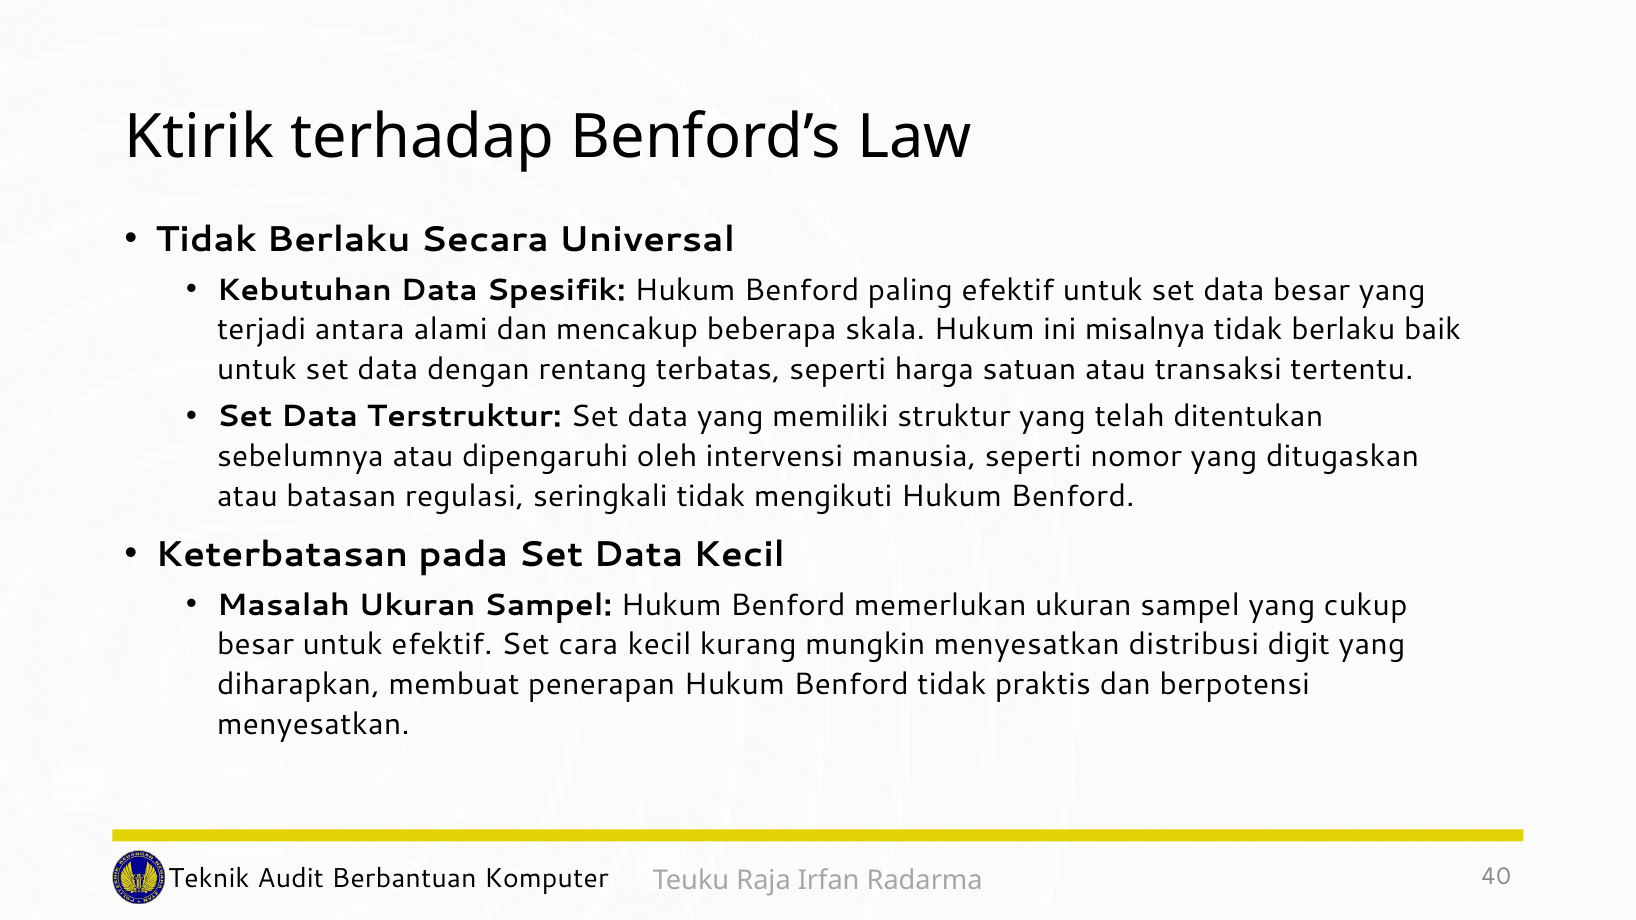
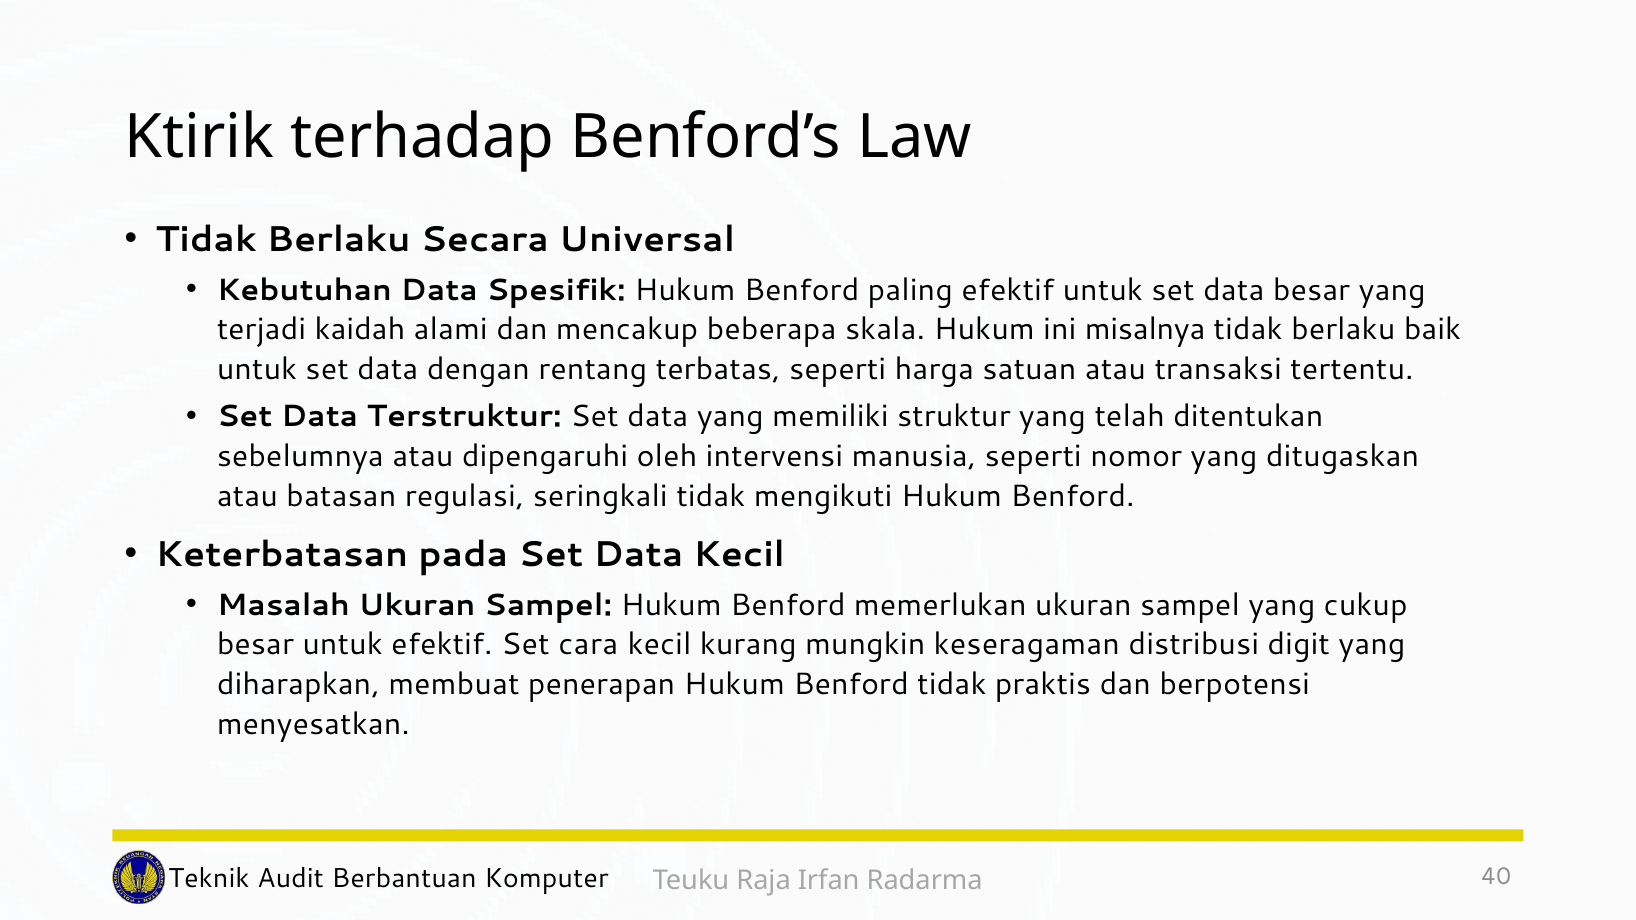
antara: antara -> kaidah
mungkin menyesatkan: menyesatkan -> keseragaman
